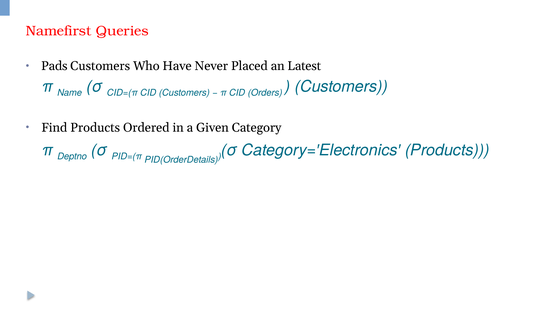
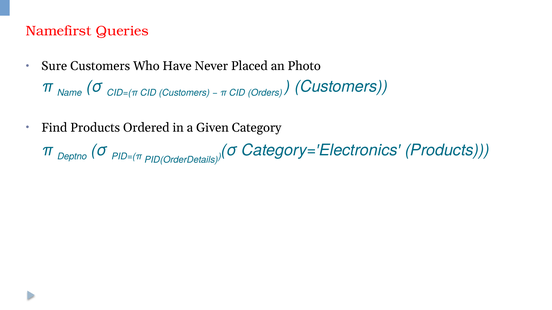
Pads: Pads -> Sure
Latest: Latest -> Photo
